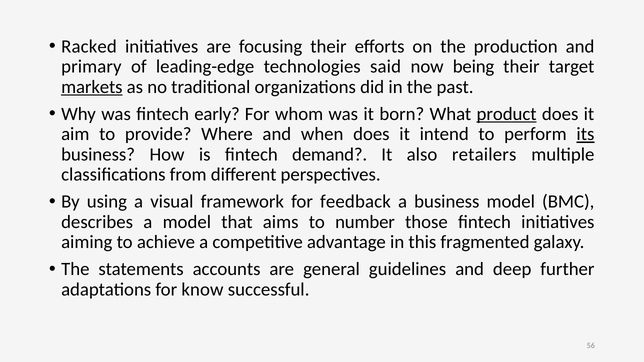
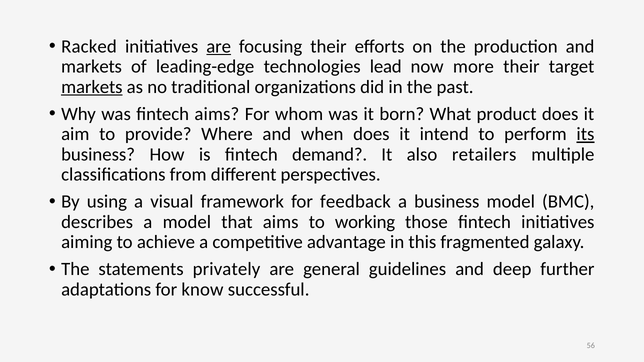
are at (219, 46) underline: none -> present
primary at (91, 67): primary -> markets
said: said -> lead
being: being -> more
fintech early: early -> aims
product underline: present -> none
number: number -> working
accounts: accounts -> privately
